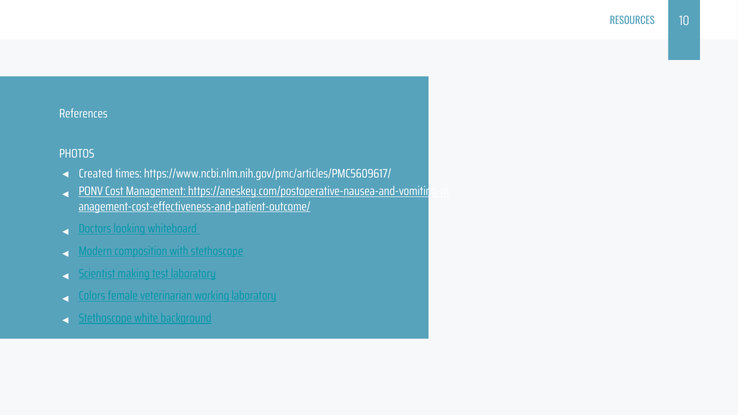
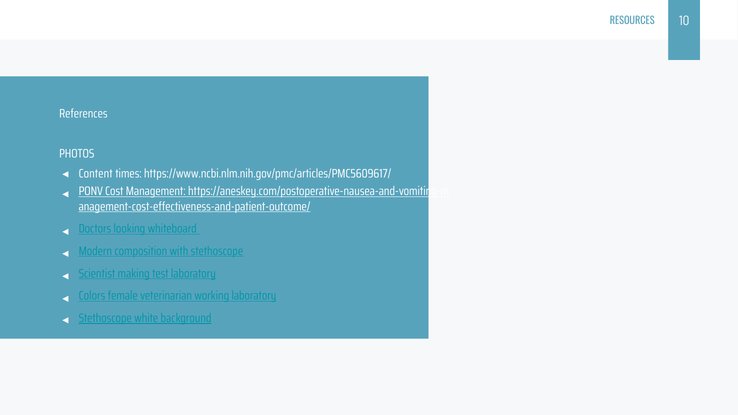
Created: Created -> Content
